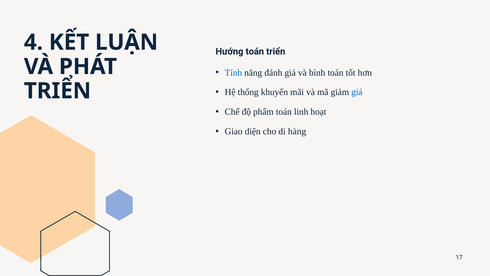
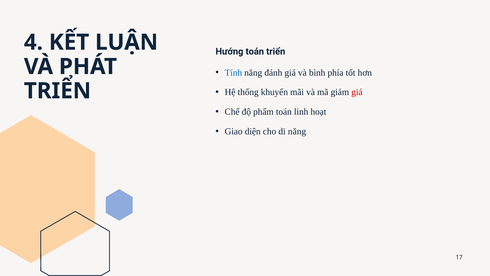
bình toán: toán -> phía
giá at (357, 92) colour: blue -> red
di hàng: hàng -> năng
